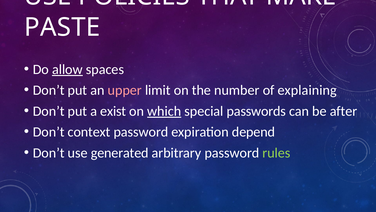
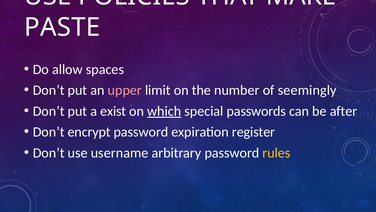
allow underline: present -> none
explaining: explaining -> seemingly
context: context -> encrypt
depend: depend -> register
generated: generated -> username
rules colour: light green -> yellow
